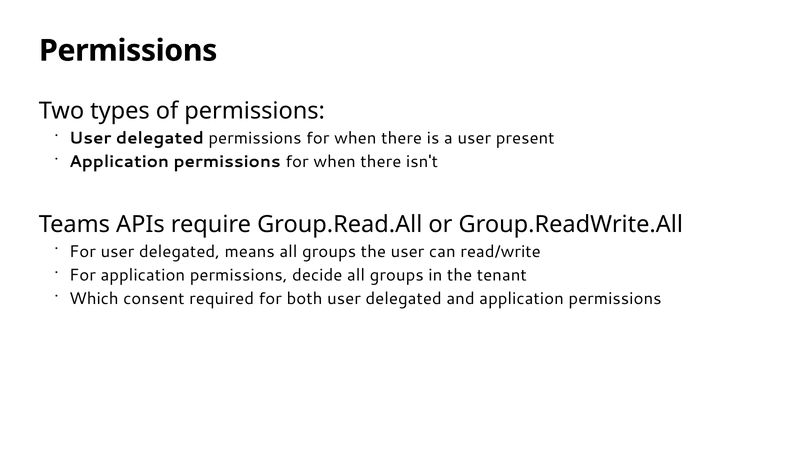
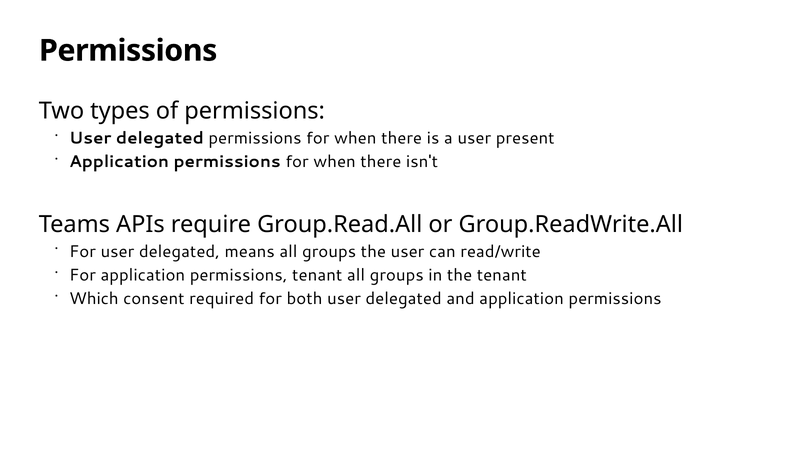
permissions decide: decide -> tenant
